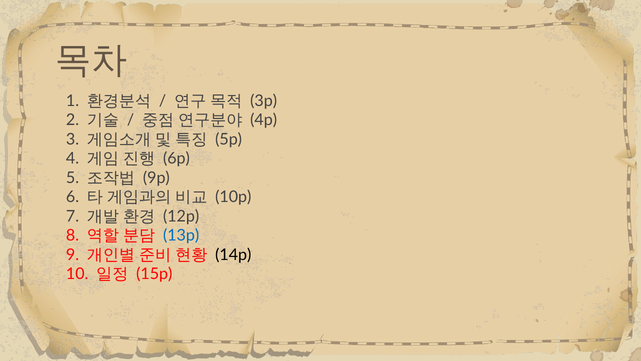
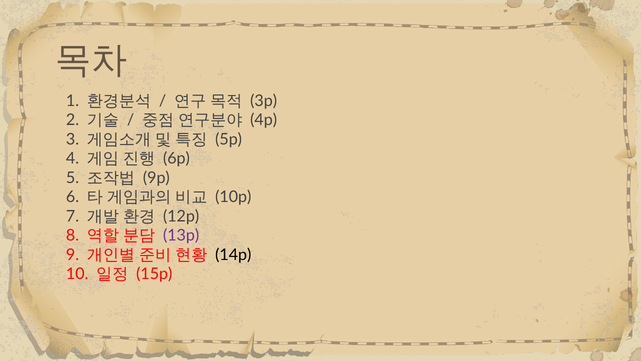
13p colour: blue -> purple
